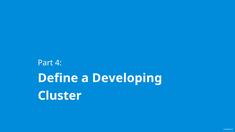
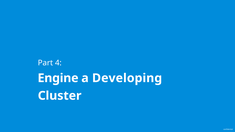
Define: Define -> Engine
